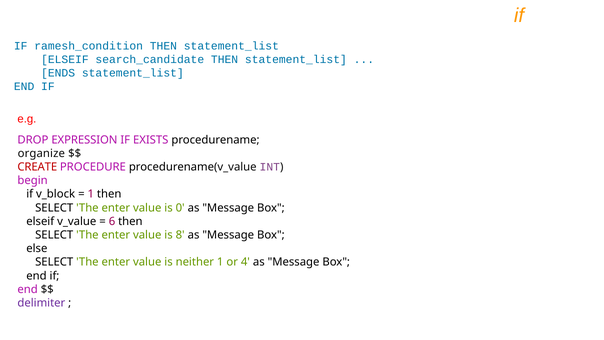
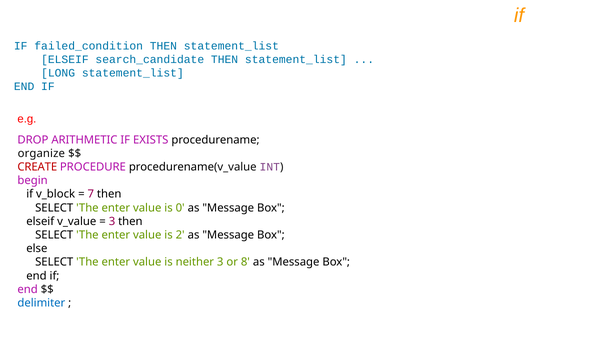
ramesh_condition: ramesh_condition -> failed_condition
ENDS: ENDS -> LONG
EXPRESSION: EXPRESSION -> ARITHMETIC
1 at (91, 194): 1 -> 7
6 at (112, 221): 6 -> 3
8: 8 -> 2
neither 1: 1 -> 3
4: 4 -> 8
delimiter colour: purple -> blue
